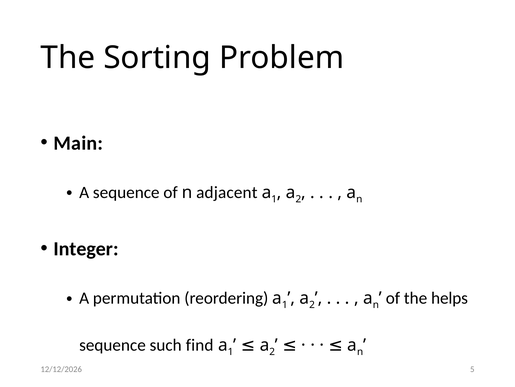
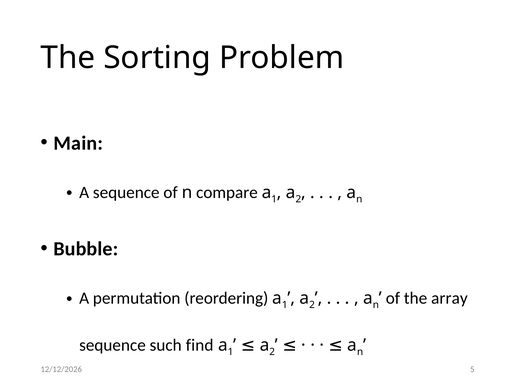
adjacent: adjacent -> compare
Integer: Integer -> Bubble
helps: helps -> array
